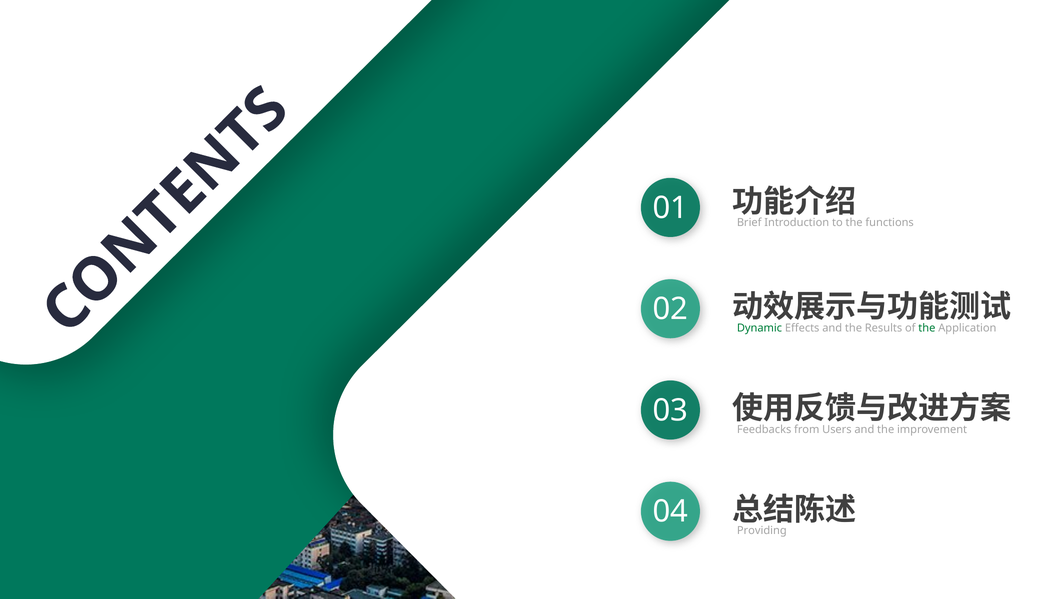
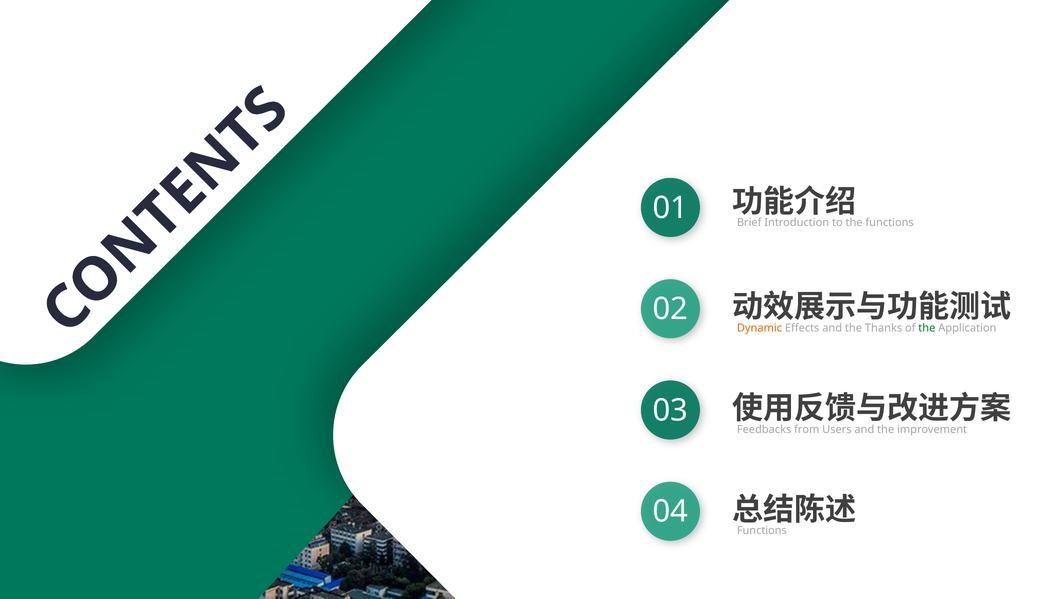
Dynamic colour: green -> orange
Results: Results -> Thanks
Providing at (762, 530): Providing -> Functions
